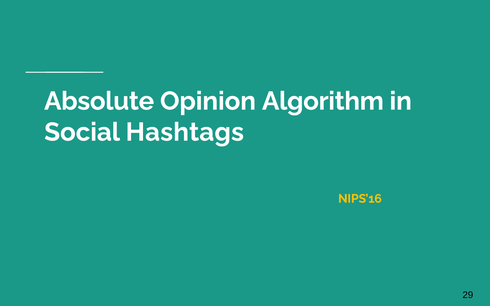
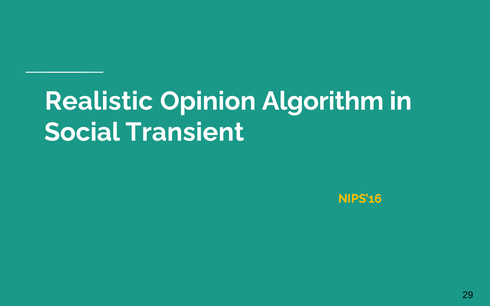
Absolute: Absolute -> Realistic
Hashtags: Hashtags -> Transient
